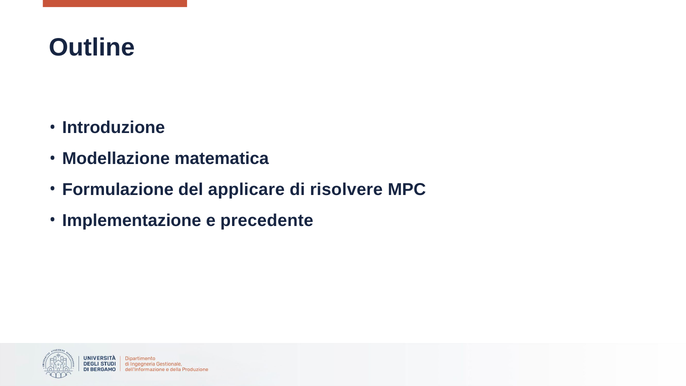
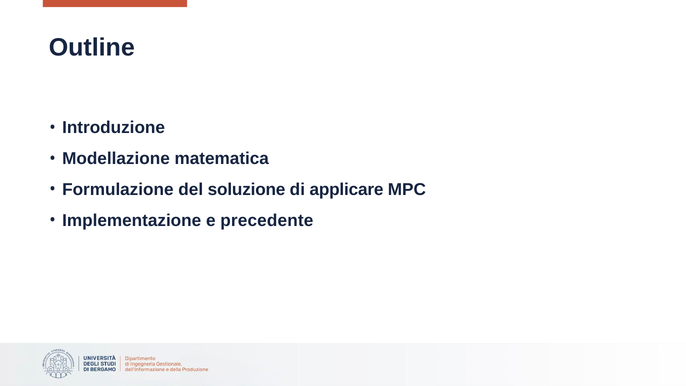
applicare: applicare -> soluzione
risolvere: risolvere -> applicare
